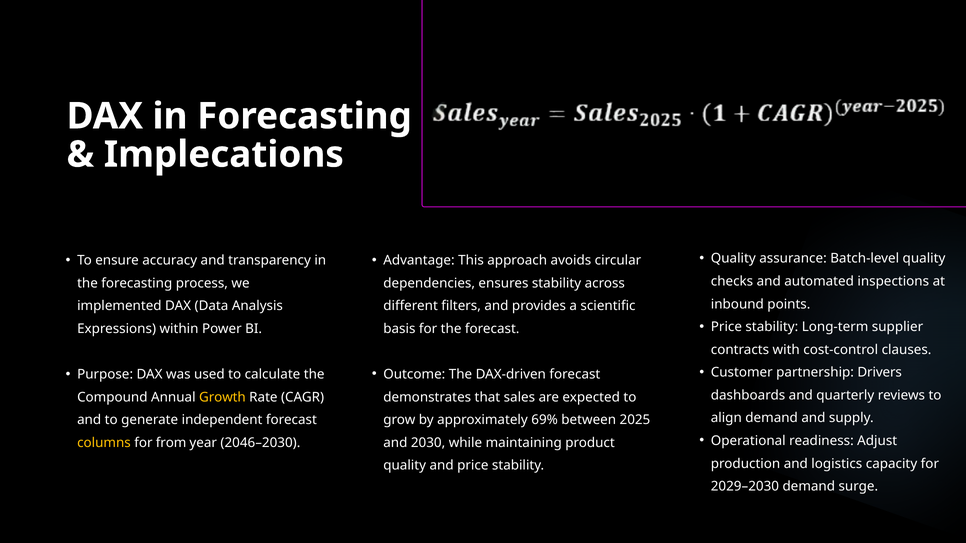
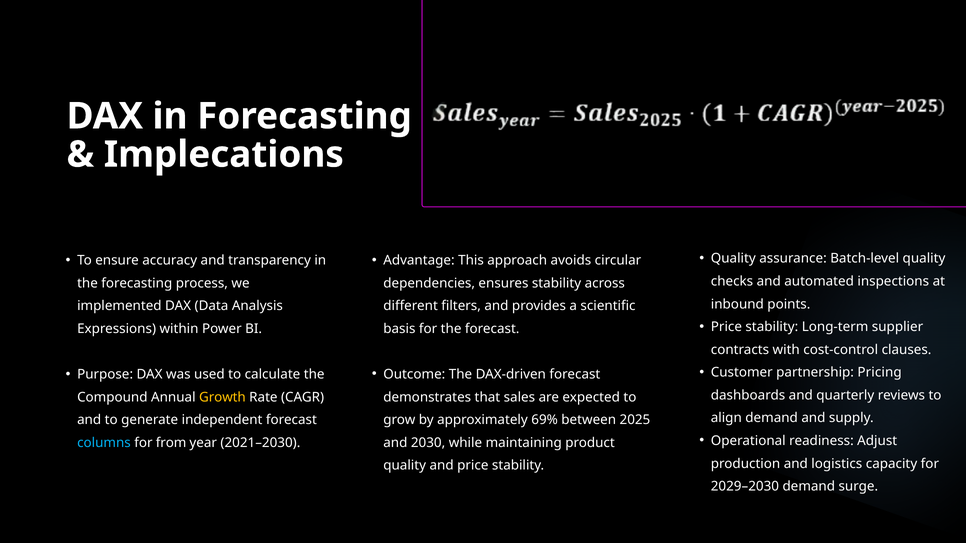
Drivers: Drivers -> Pricing
columns colour: yellow -> light blue
2046–2030: 2046–2030 -> 2021–2030
